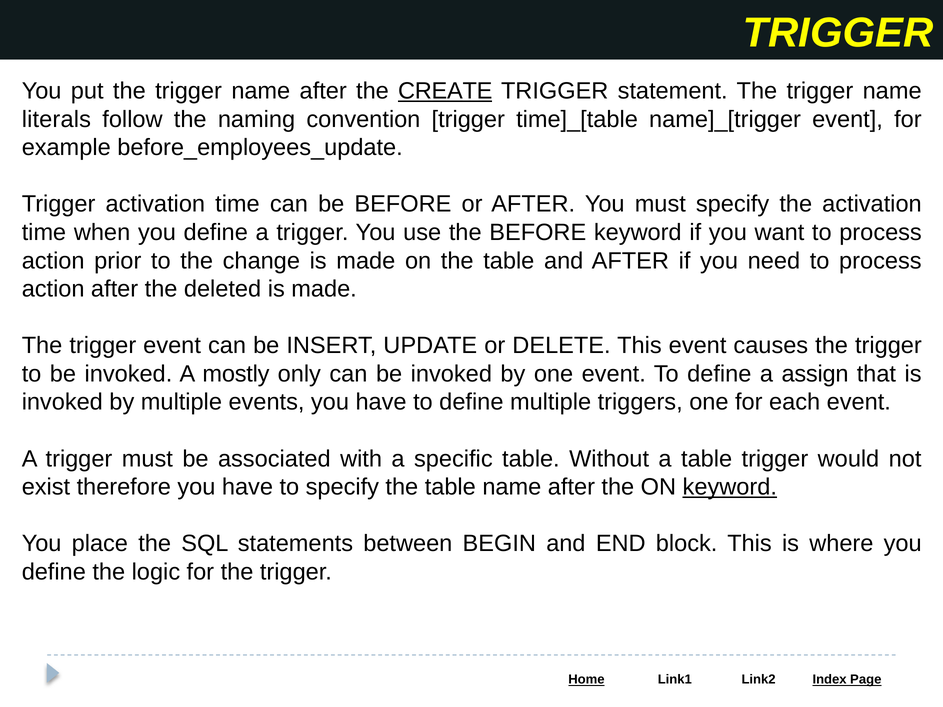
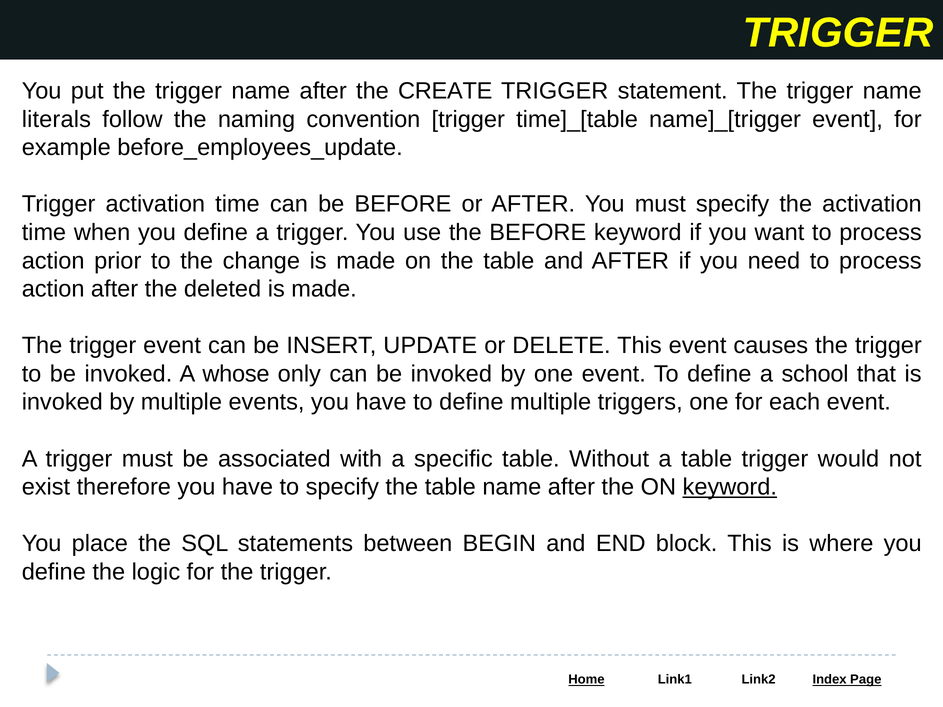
CREATE underline: present -> none
mostly: mostly -> whose
assign: assign -> school
